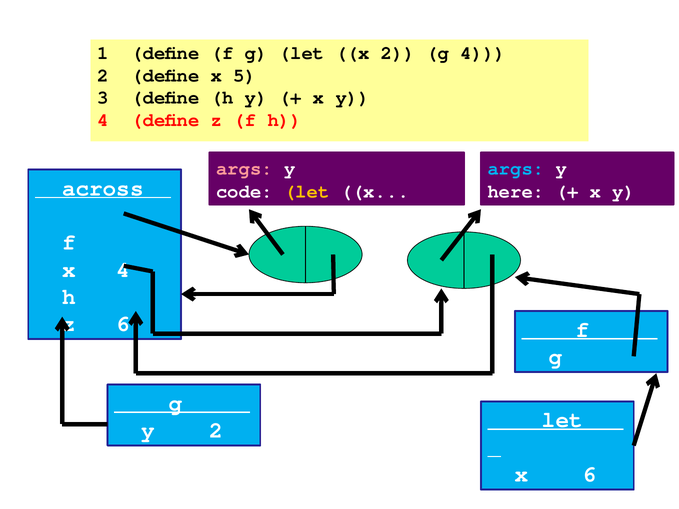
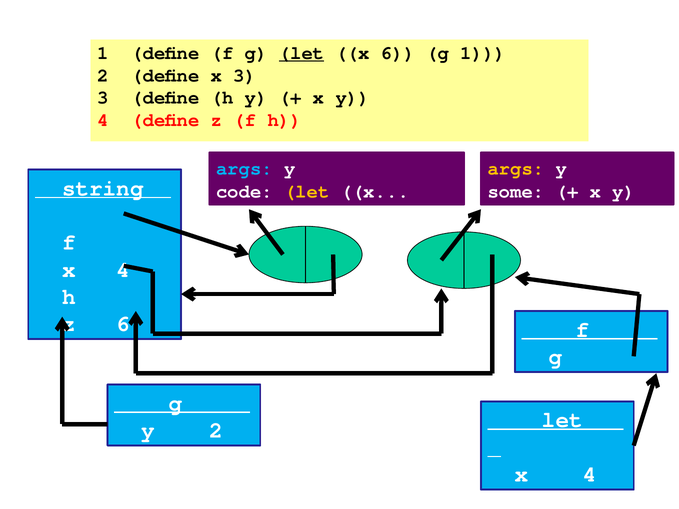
let at (302, 53) underline: none -> present
x 2: 2 -> 6
g 4: 4 -> 1
x 5: 5 -> 3
args at (244, 169) colour: pink -> light blue
args at (516, 169) colour: light blue -> yellow
across: across -> string
here: here -> some
6 at (590, 475): 6 -> 4
